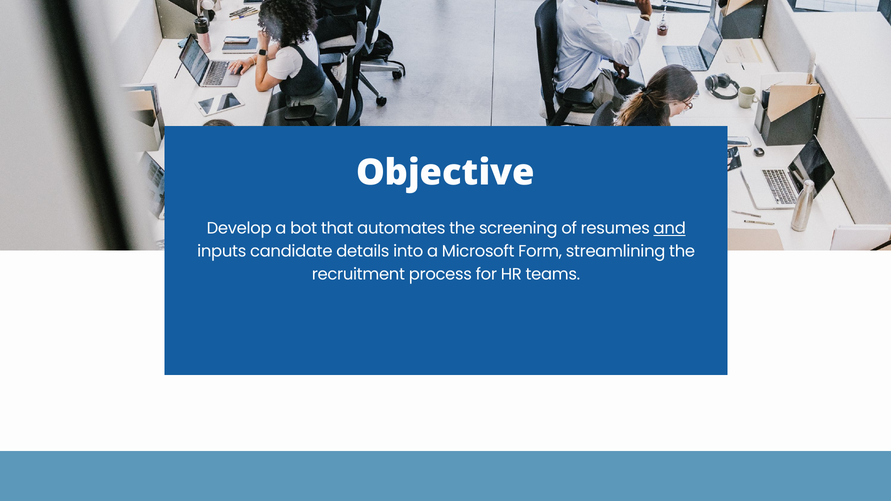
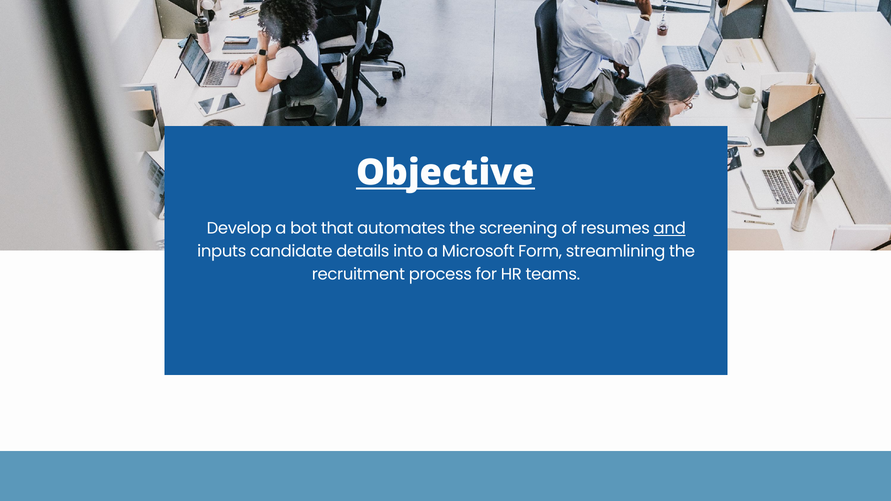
Objective underline: none -> present
